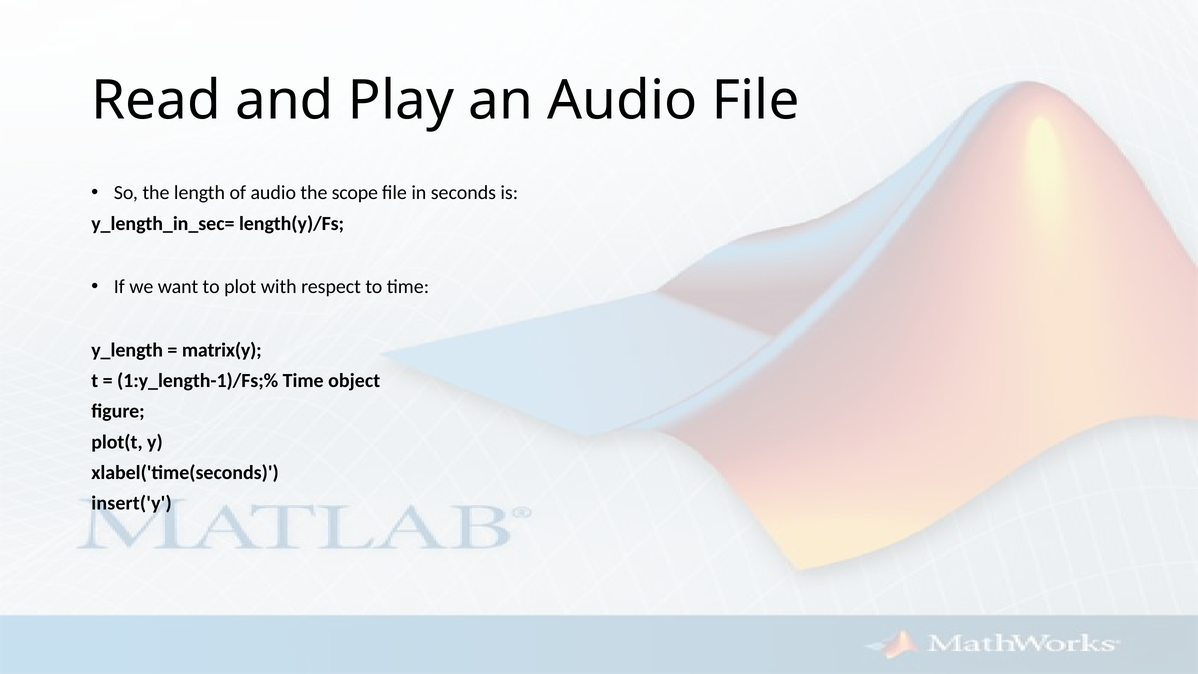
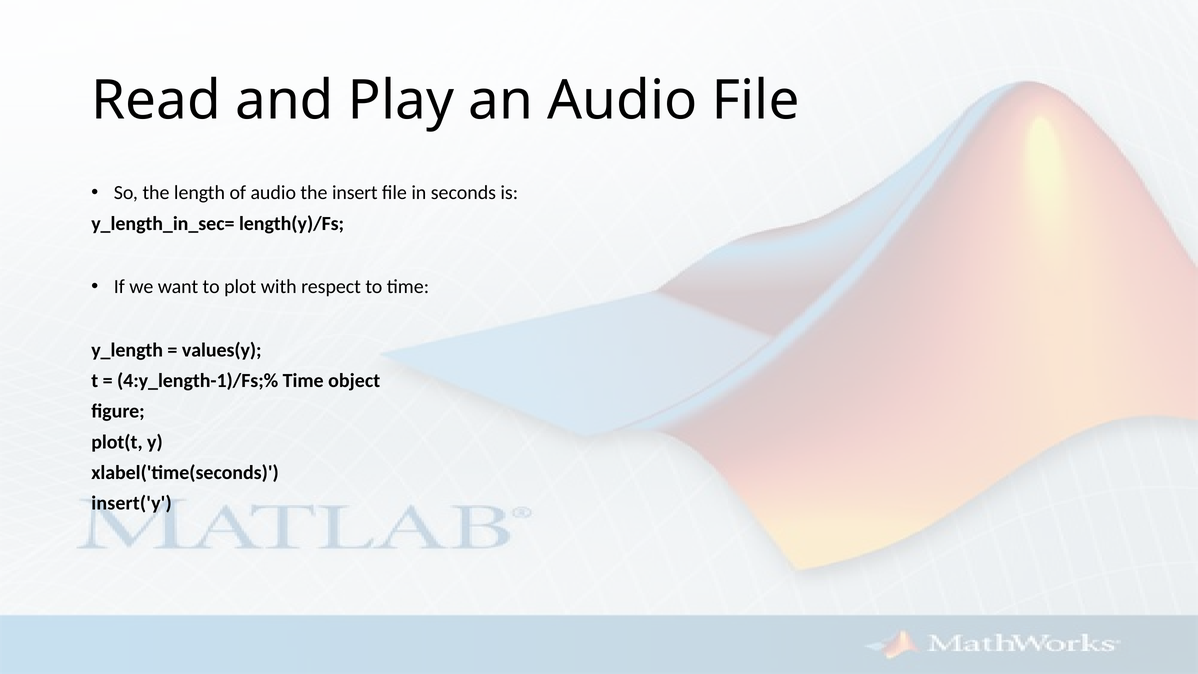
scope: scope -> insert
matrix(y: matrix(y -> values(y
1:y_length-1)/Fs;%: 1:y_length-1)/Fs;% -> 4:y_length-1)/Fs;%
